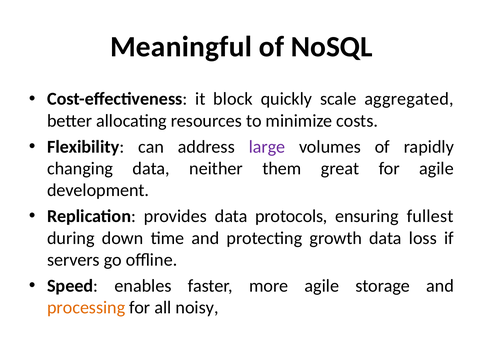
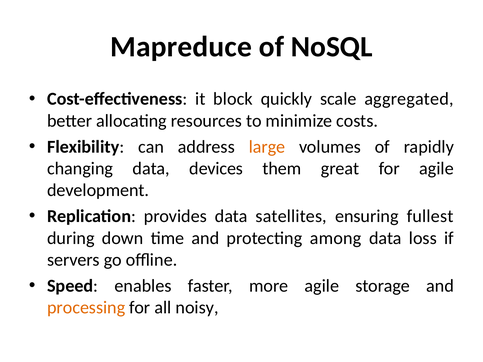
Meaningful: Meaningful -> Mapreduce
large colour: purple -> orange
neither: neither -> devices
protocols: protocols -> satellites
growth: growth -> among
